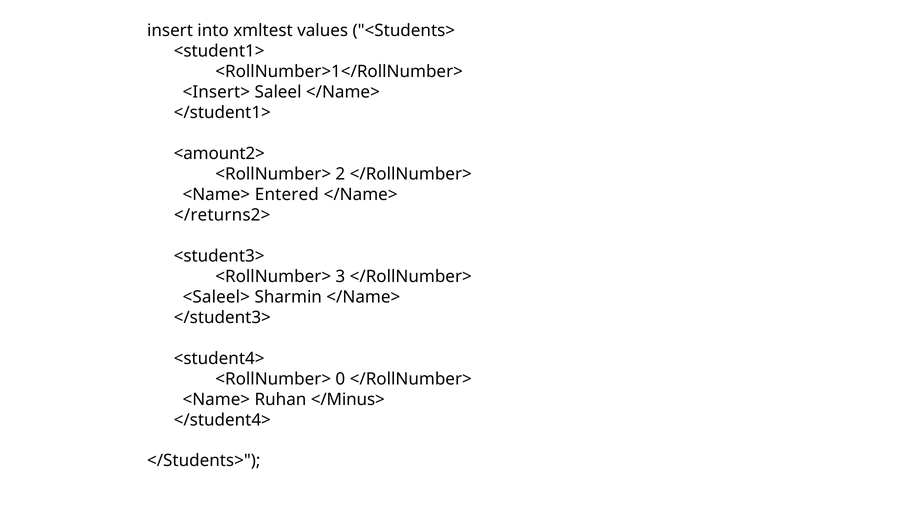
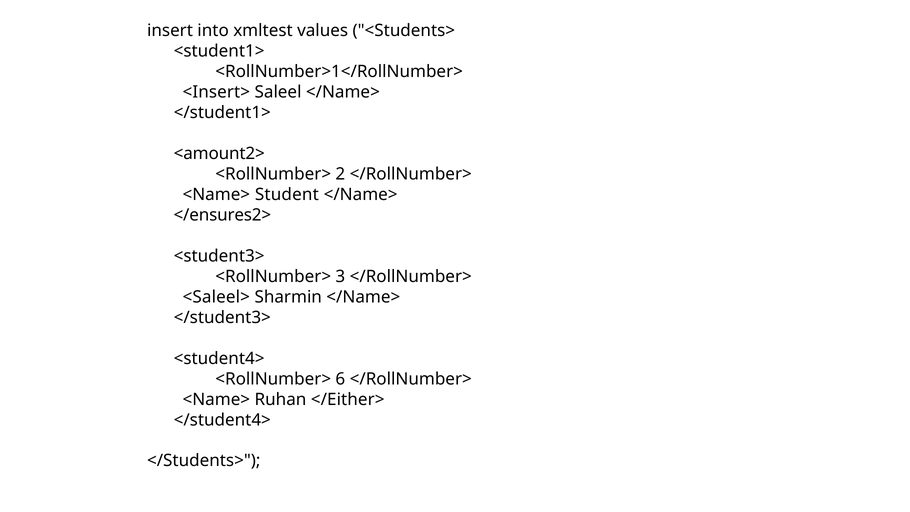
Entered: Entered -> Student
</returns2>: </returns2> -> </ensures2>
0: 0 -> 6
</Minus>: </Minus> -> </Either>
